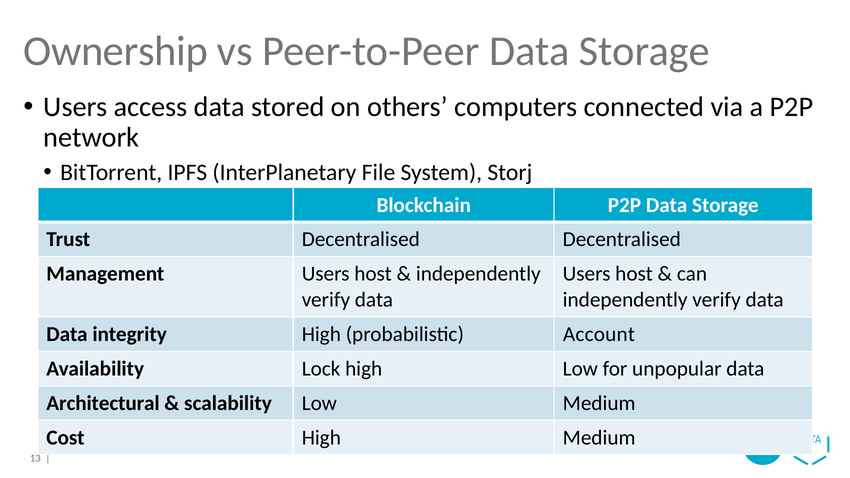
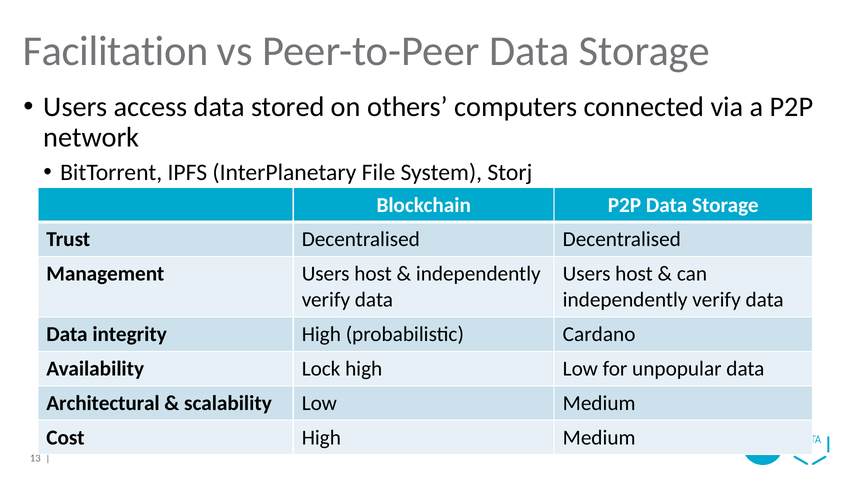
Ownership: Ownership -> Facilitation
Account: Account -> Cardano
